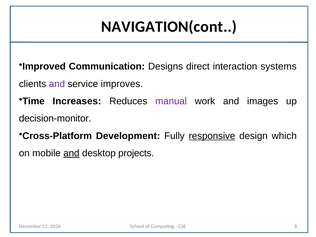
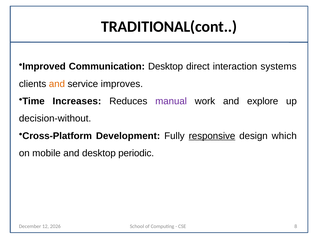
NAVIGATION(cont: NAVIGATION(cont -> TRADITIONAL(cont
Communication Designs: Designs -> Desktop
and at (57, 84) colour: purple -> orange
images: images -> explore
decision-monitor: decision-monitor -> decision-without
and at (71, 153) underline: present -> none
projects: projects -> periodic
